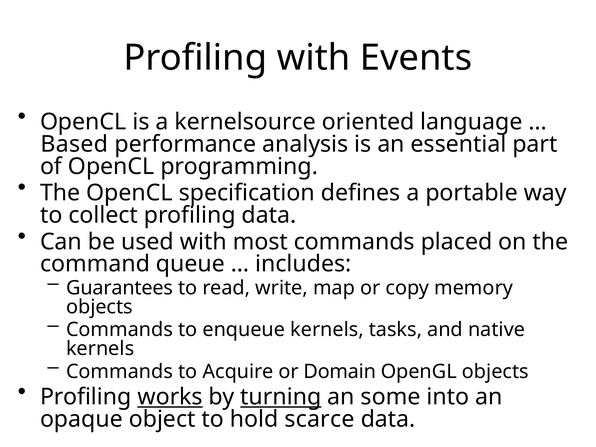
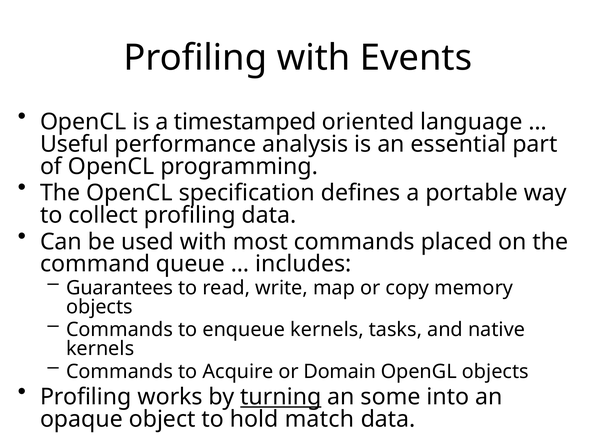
kernelsource: kernelsource -> timestamped
Based: Based -> Useful
works underline: present -> none
scarce: scarce -> match
